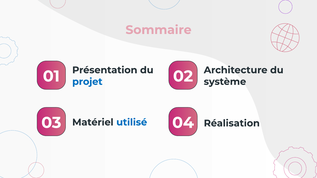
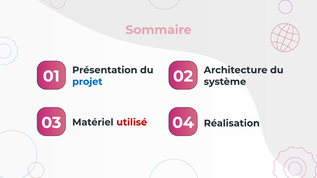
utilisé colour: blue -> red
